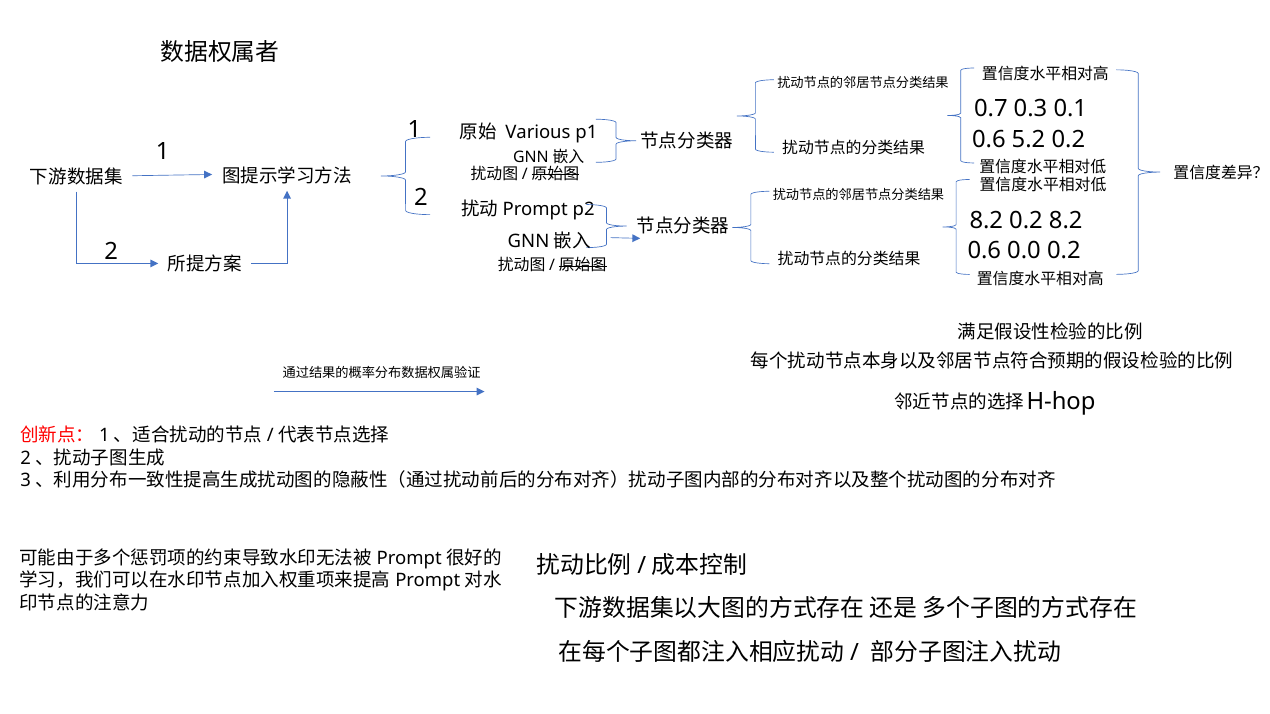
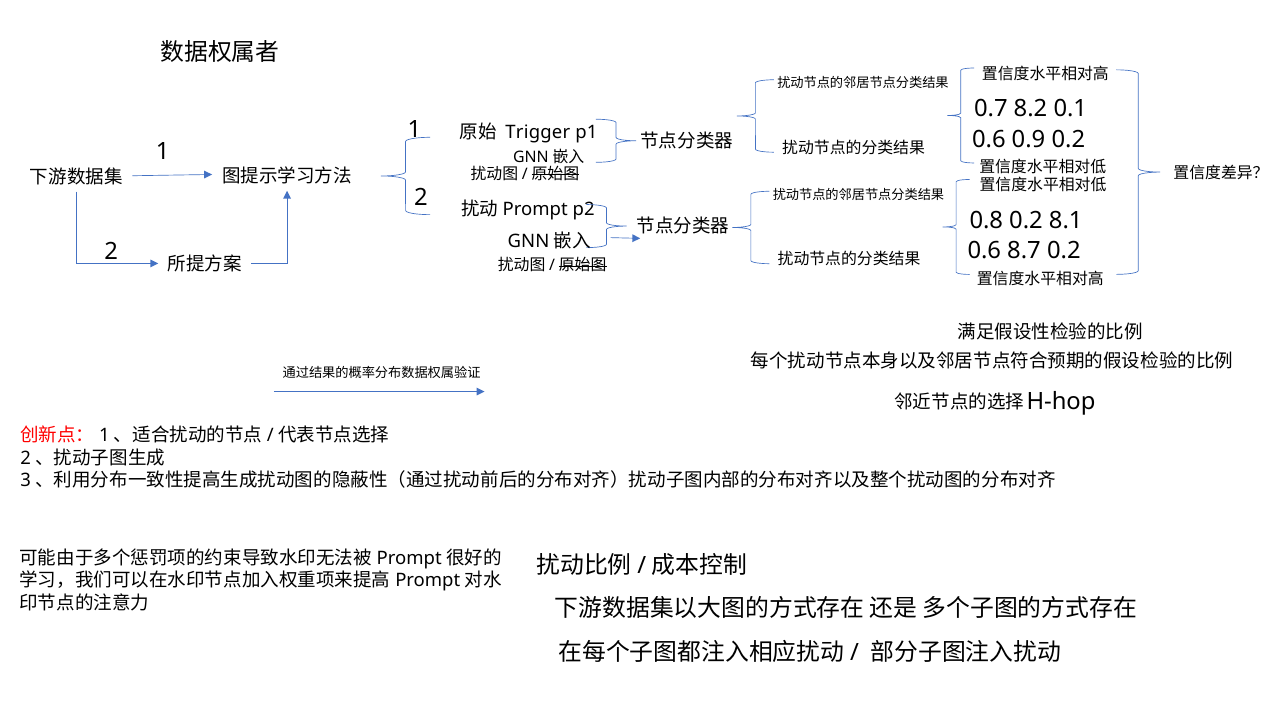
0.3: 0.3 -> 8.2
Various: Various -> Trigger
5.2: 5.2 -> 0.9
8.2 at (986, 221): 8.2 -> 0.8
0.2 8.2: 8.2 -> 8.1
0.0: 0.0 -> 8.7
